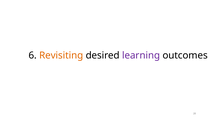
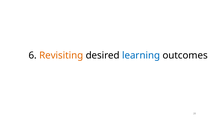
learning colour: purple -> blue
